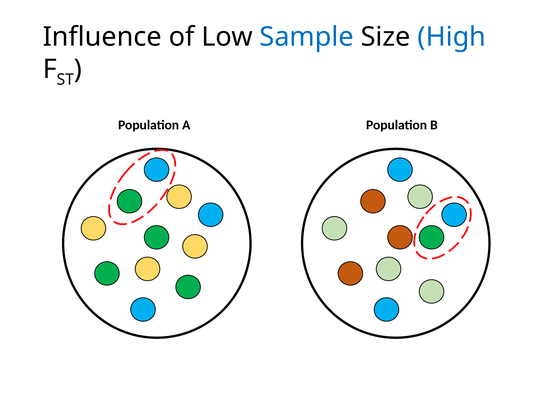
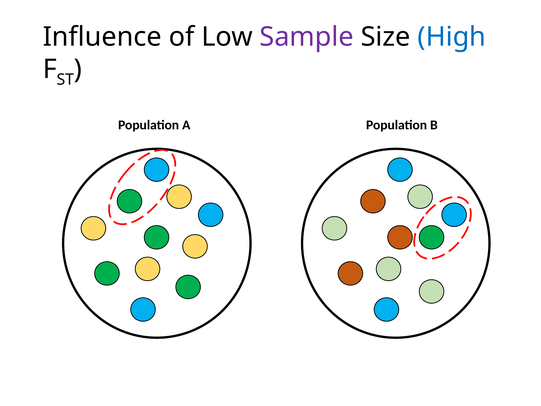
Sample colour: blue -> purple
